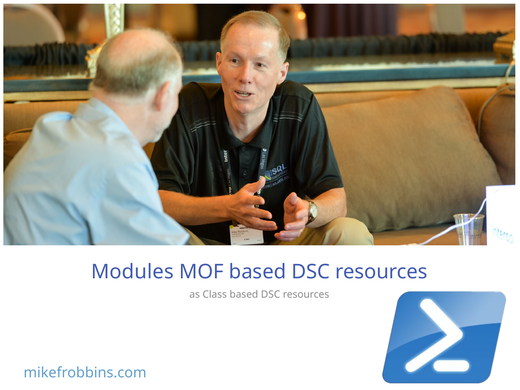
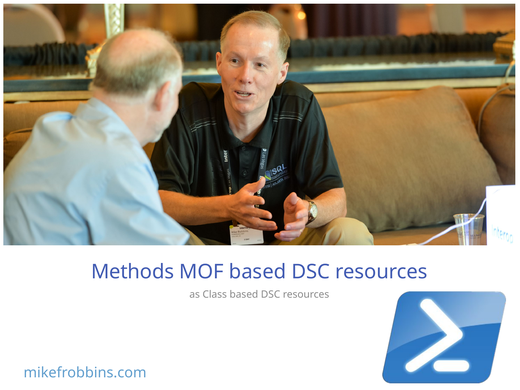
Modules: Modules -> Methods
